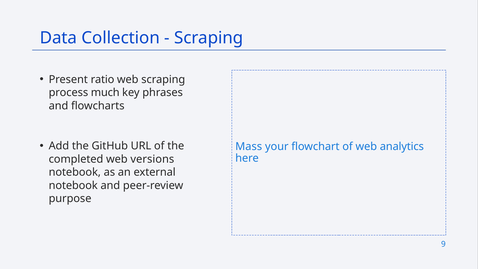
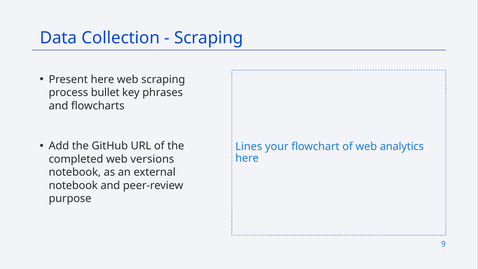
Present ratio: ratio -> here
much: much -> bullet
Mass: Mass -> Lines
